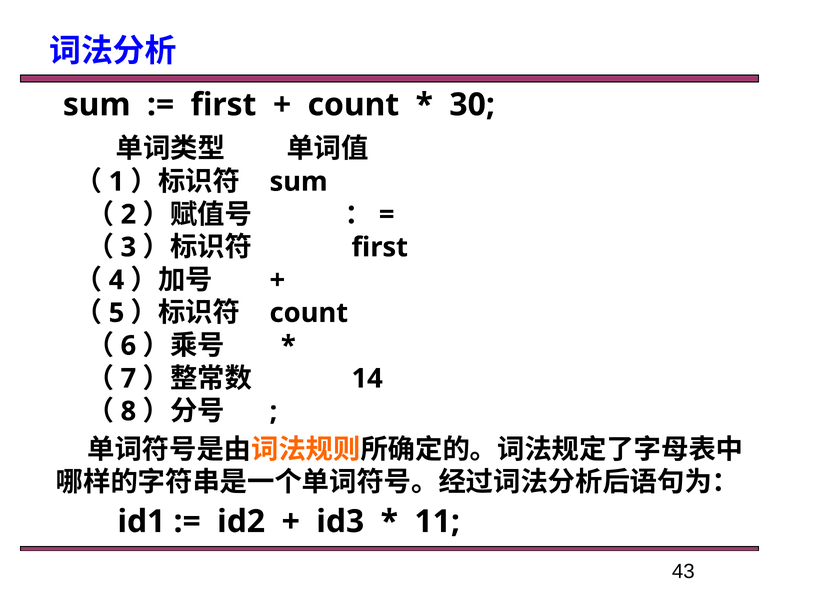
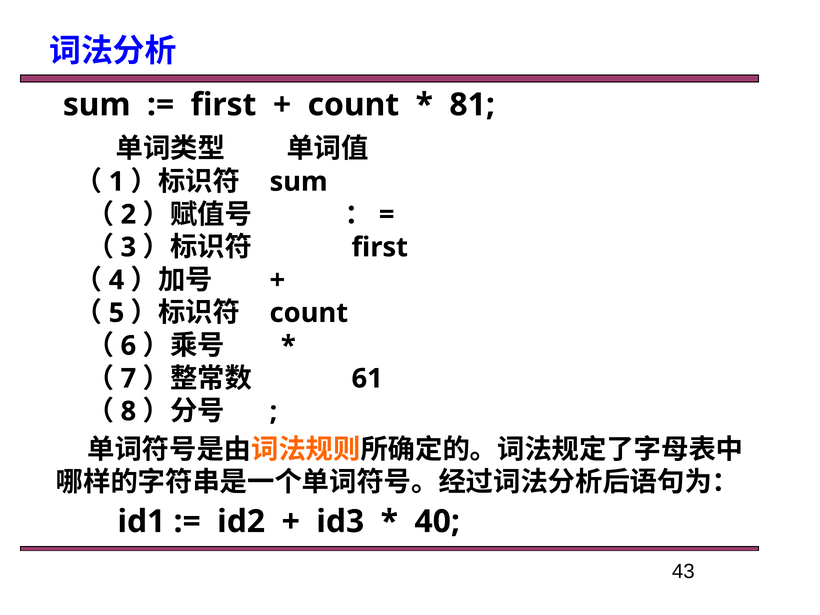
30: 30 -> 81
14: 14 -> 61
11: 11 -> 40
